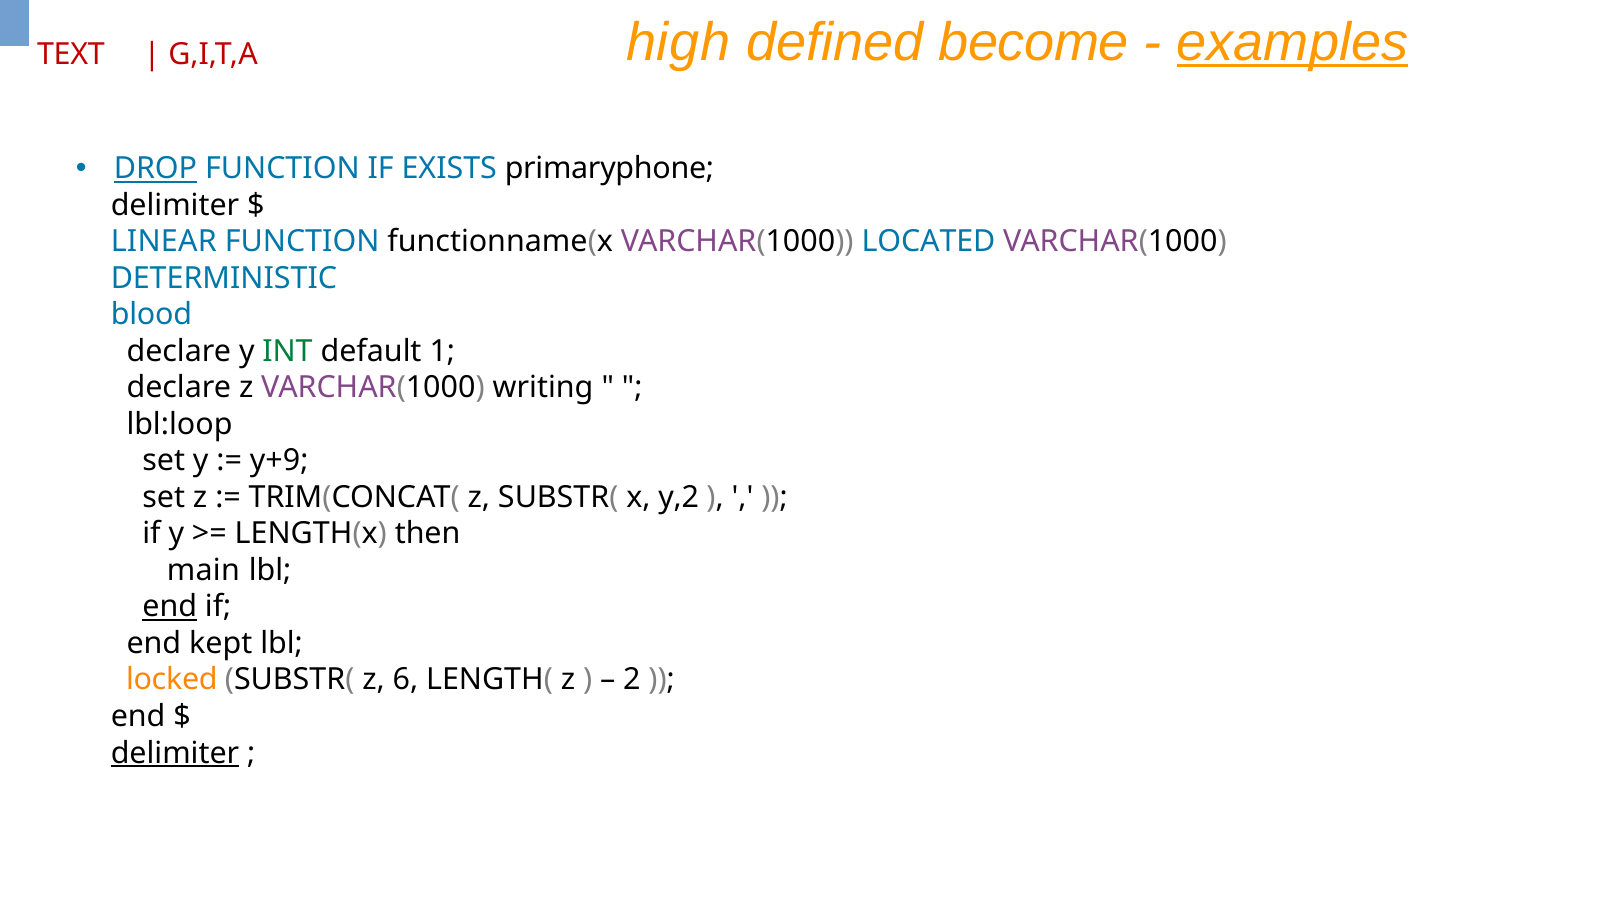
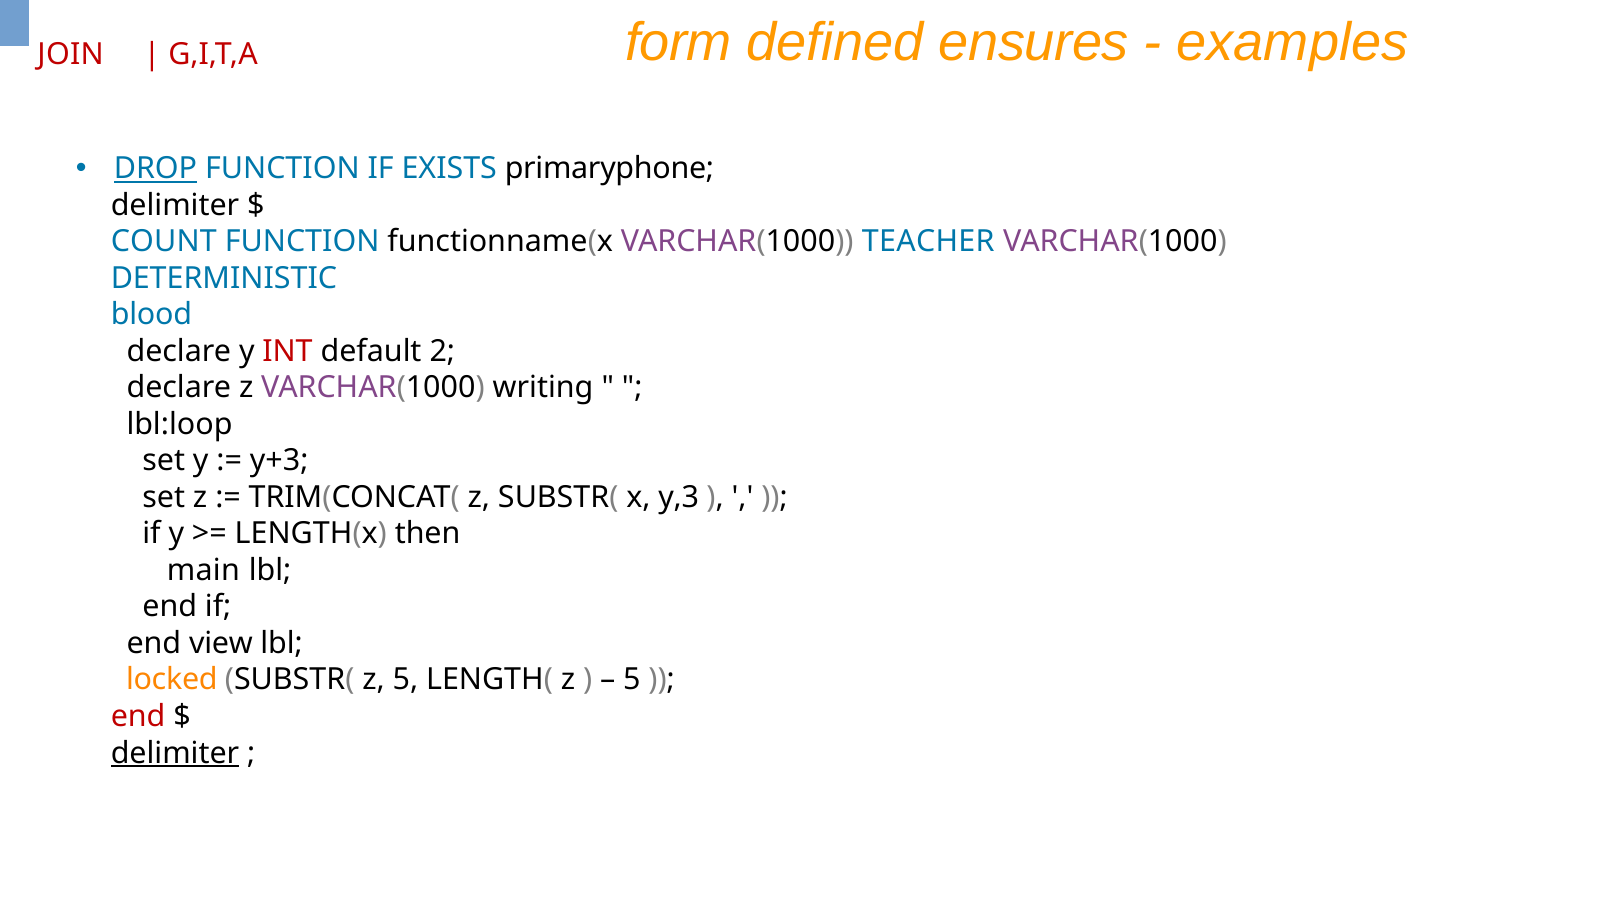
high: high -> form
become: become -> ensures
examples underline: present -> none
TEXT: TEXT -> JOIN
LINEAR: LINEAR -> COUNT
LOCATED: LOCATED -> TEACHER
INT colour: green -> red
1: 1 -> 2
y+9: y+9 -> y+3
y,2: y,2 -> y,3
end at (170, 607) underline: present -> none
kept: kept -> view
z 6: 6 -> 5
2 at (632, 680): 2 -> 5
end at (138, 717) colour: black -> red
